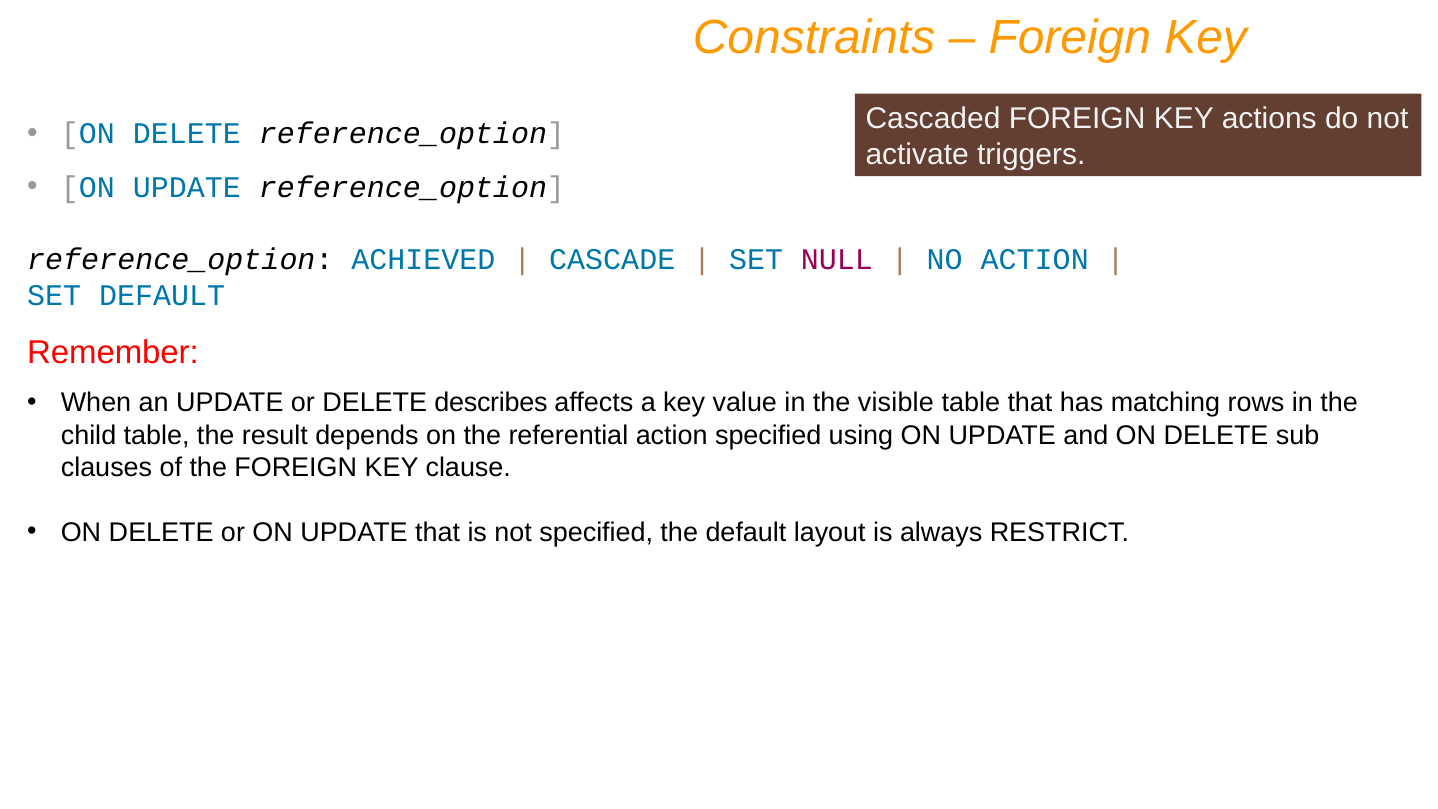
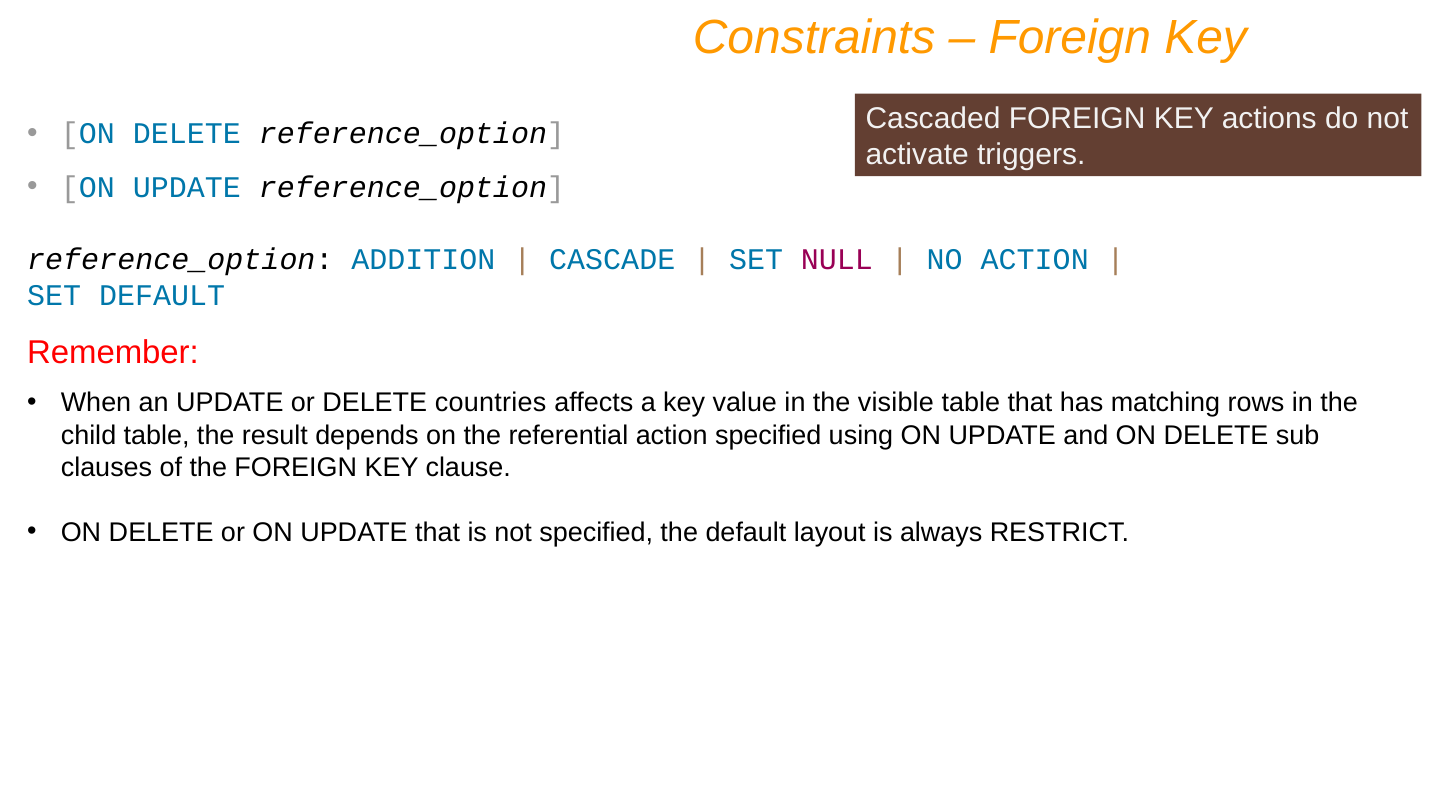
ACHIEVED: ACHIEVED -> ADDITION
describes: describes -> countries
